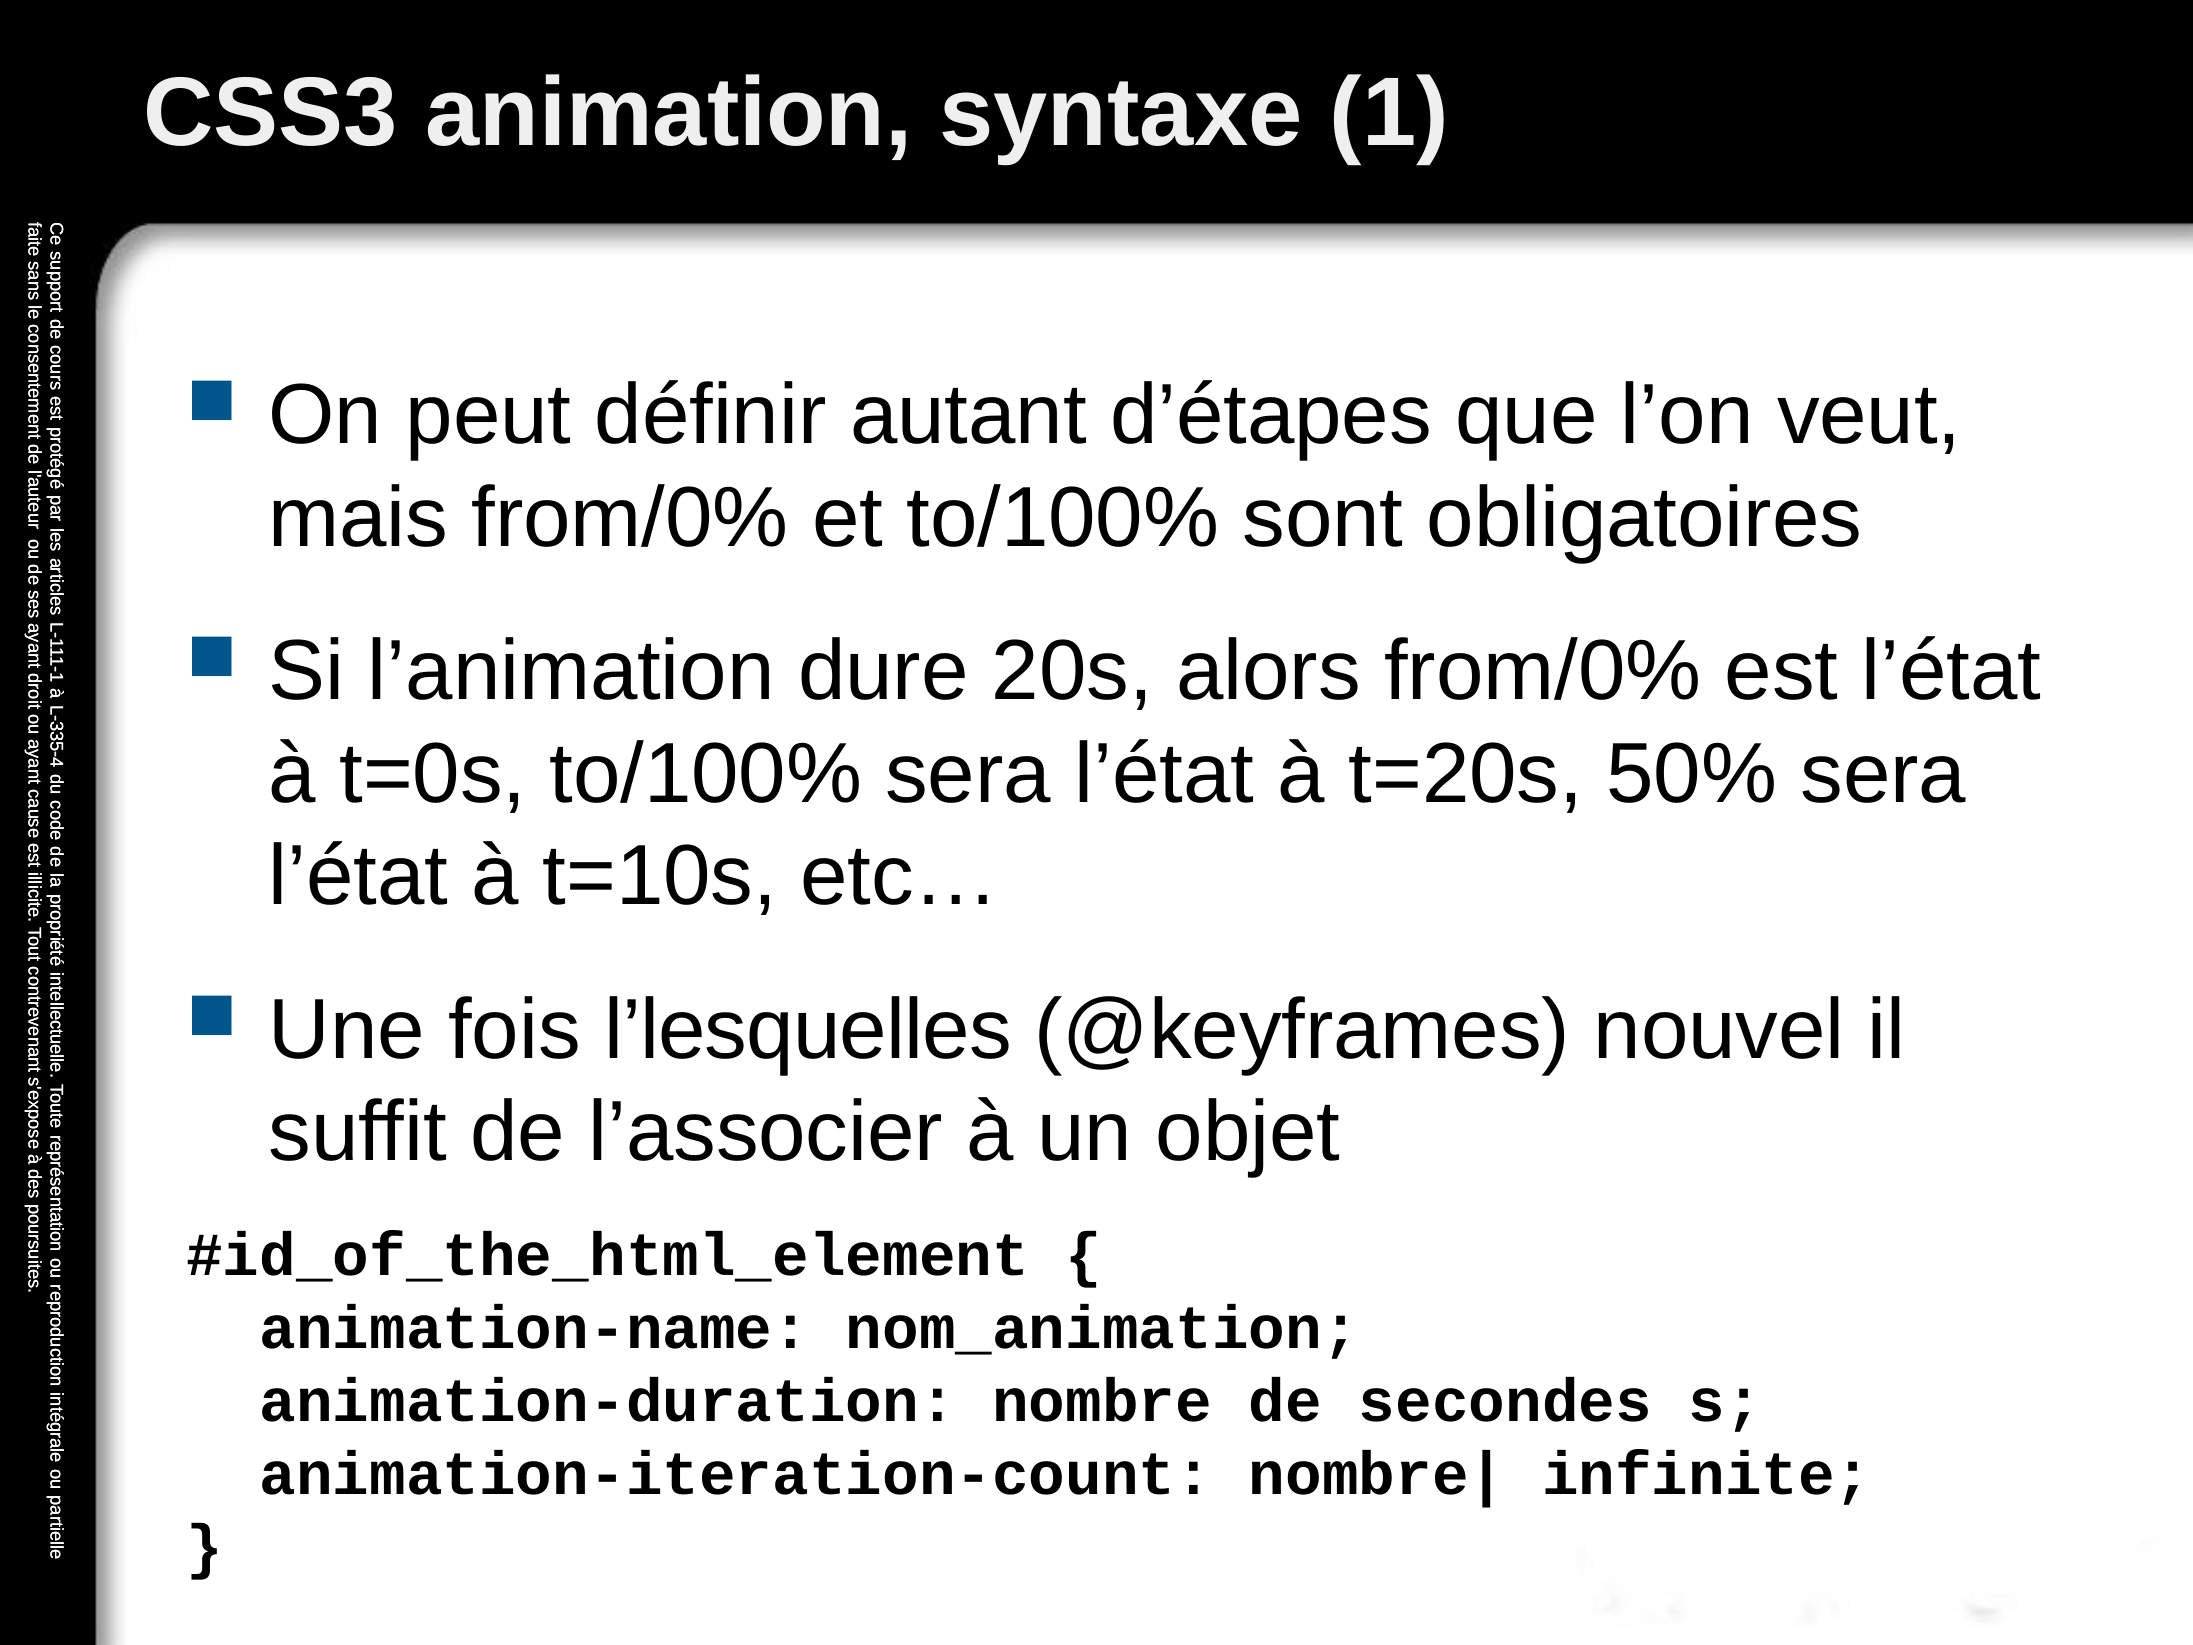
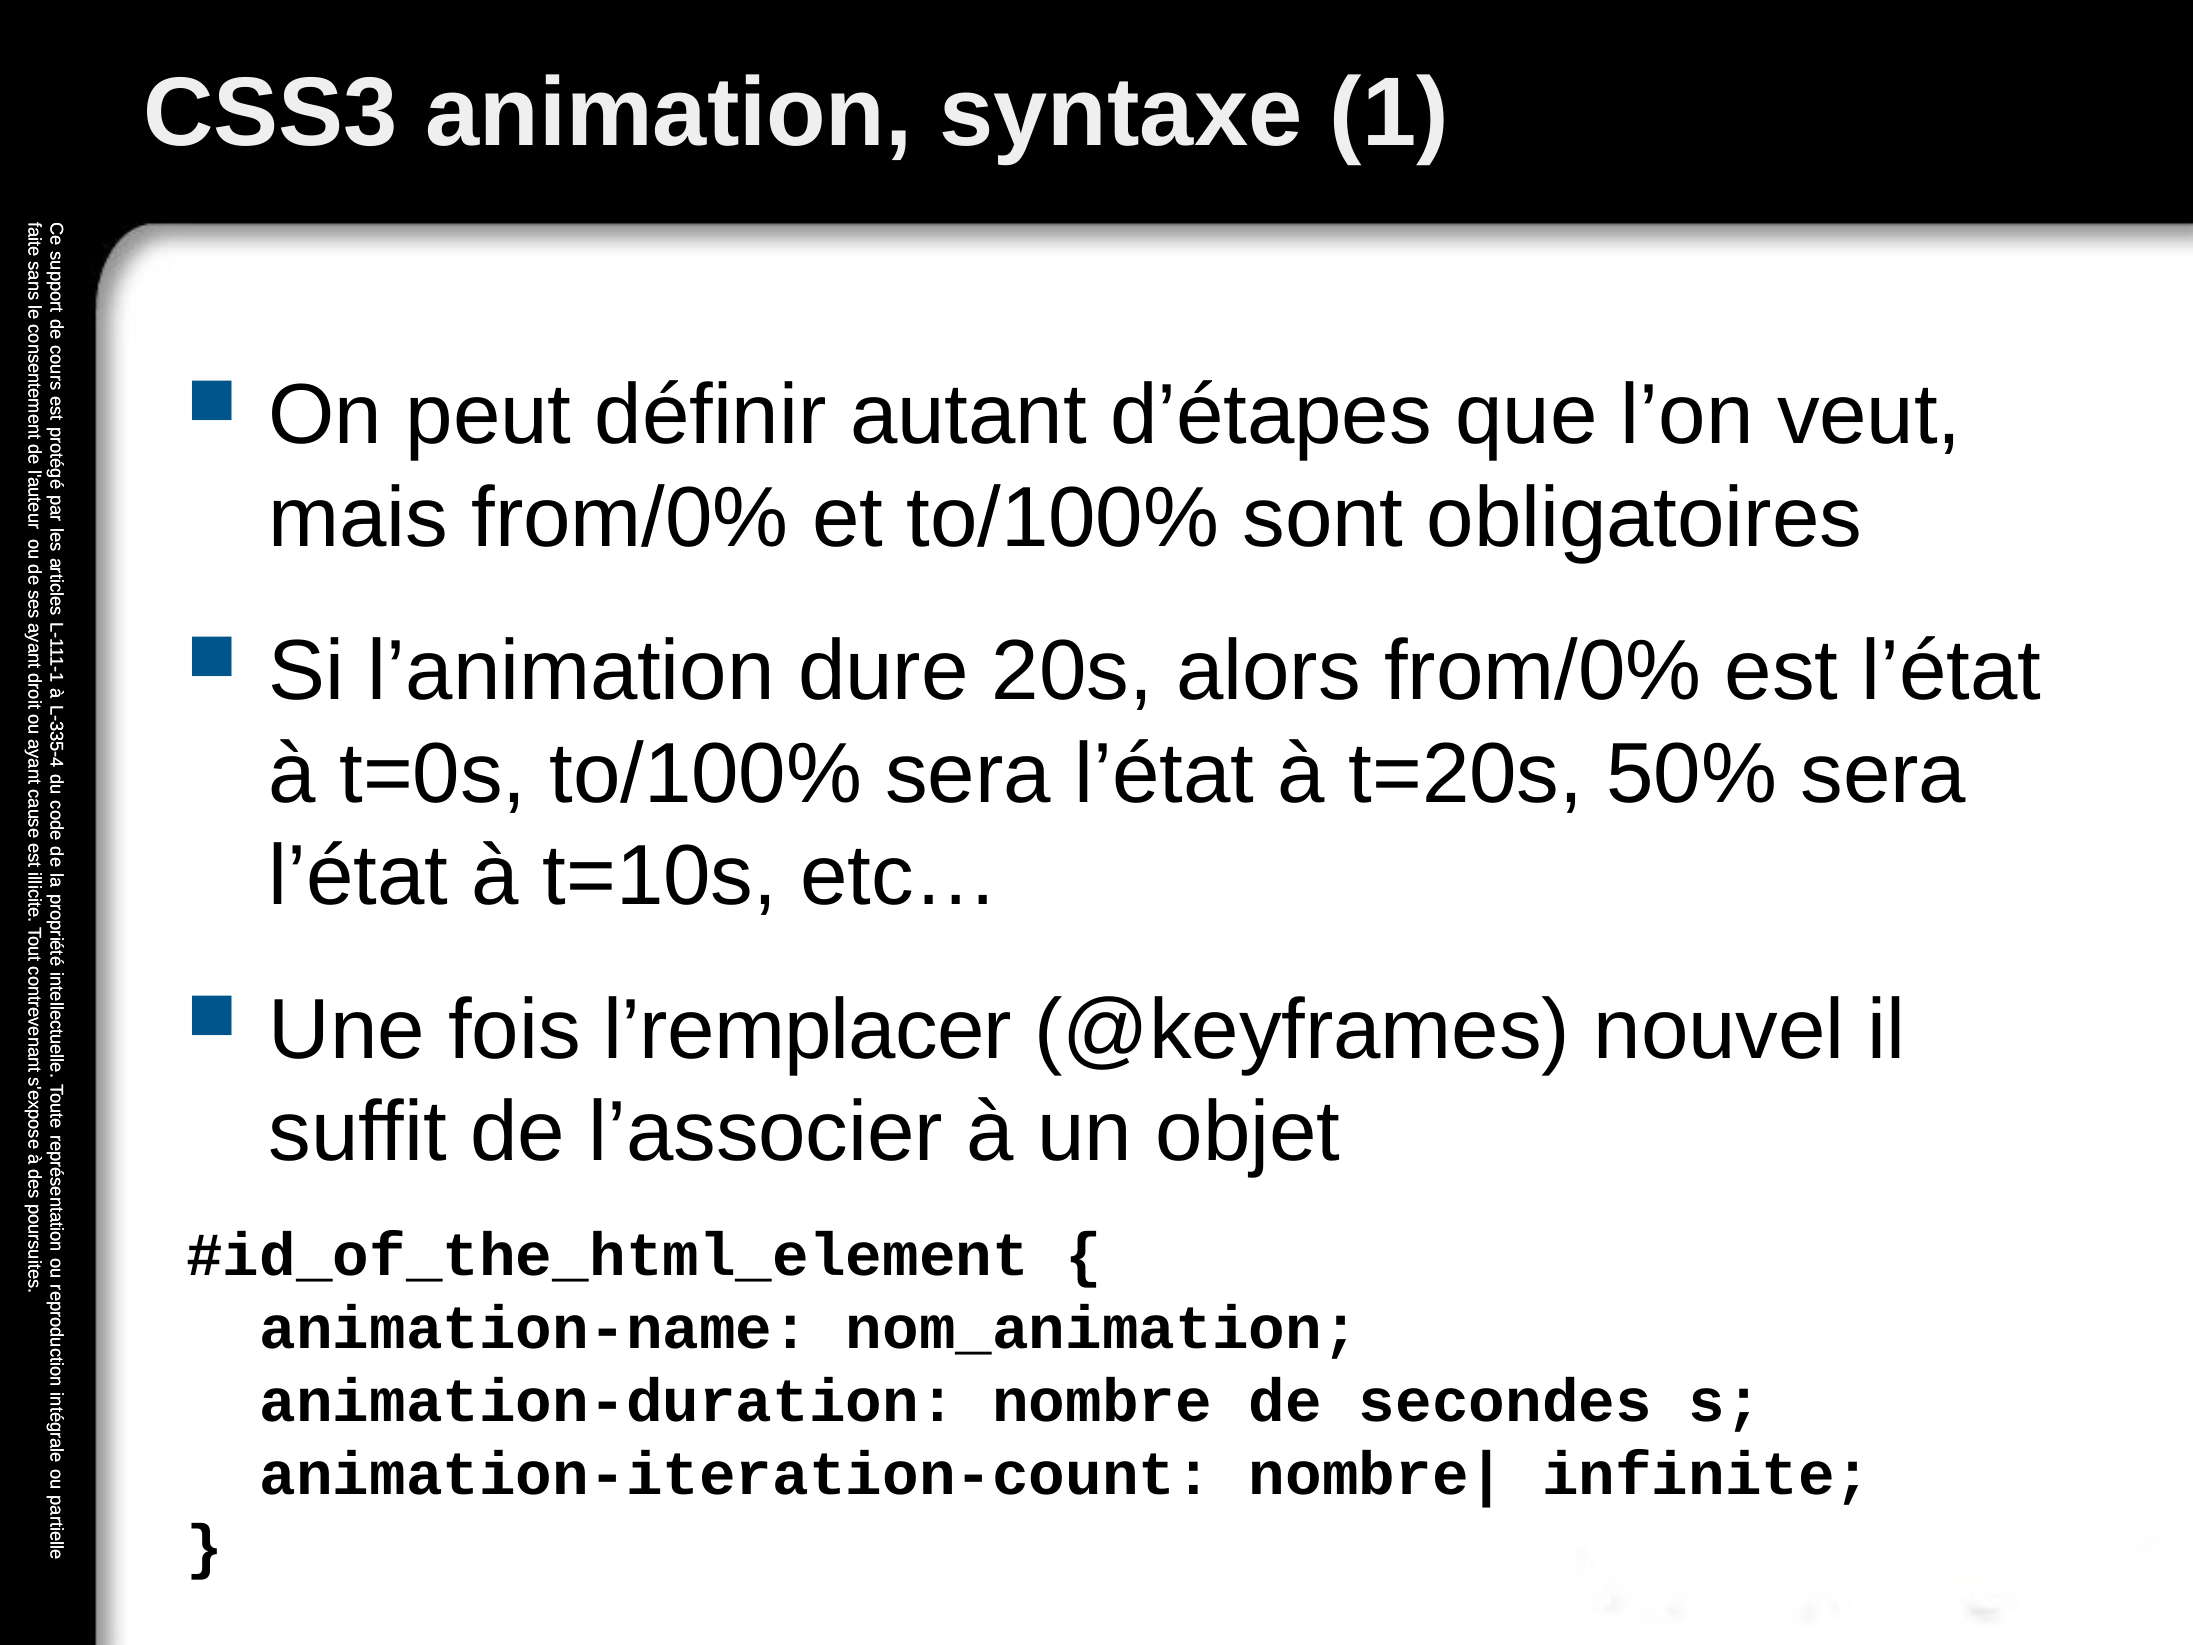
l’lesquelles: l’lesquelles -> l’remplacer
